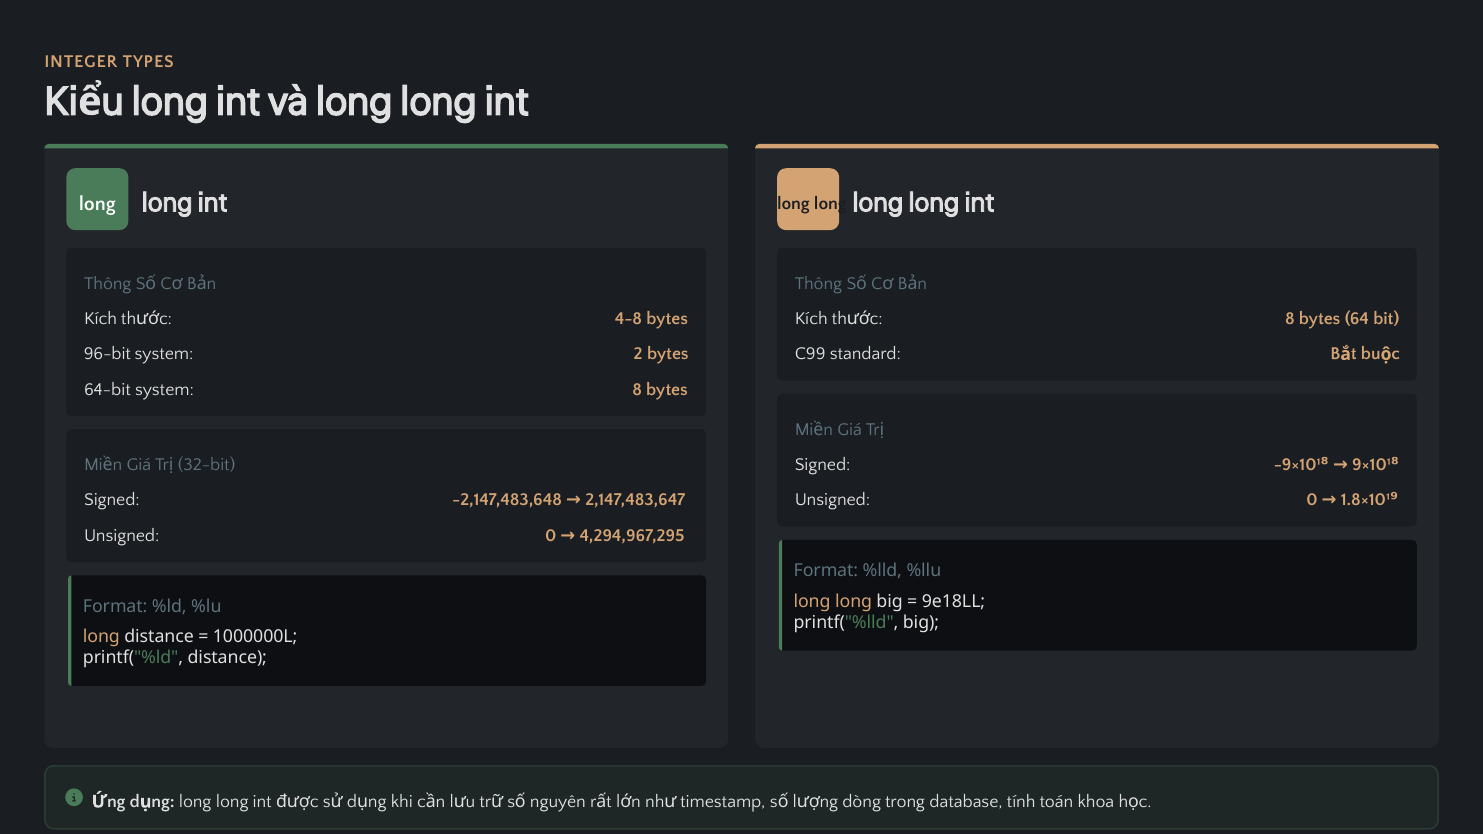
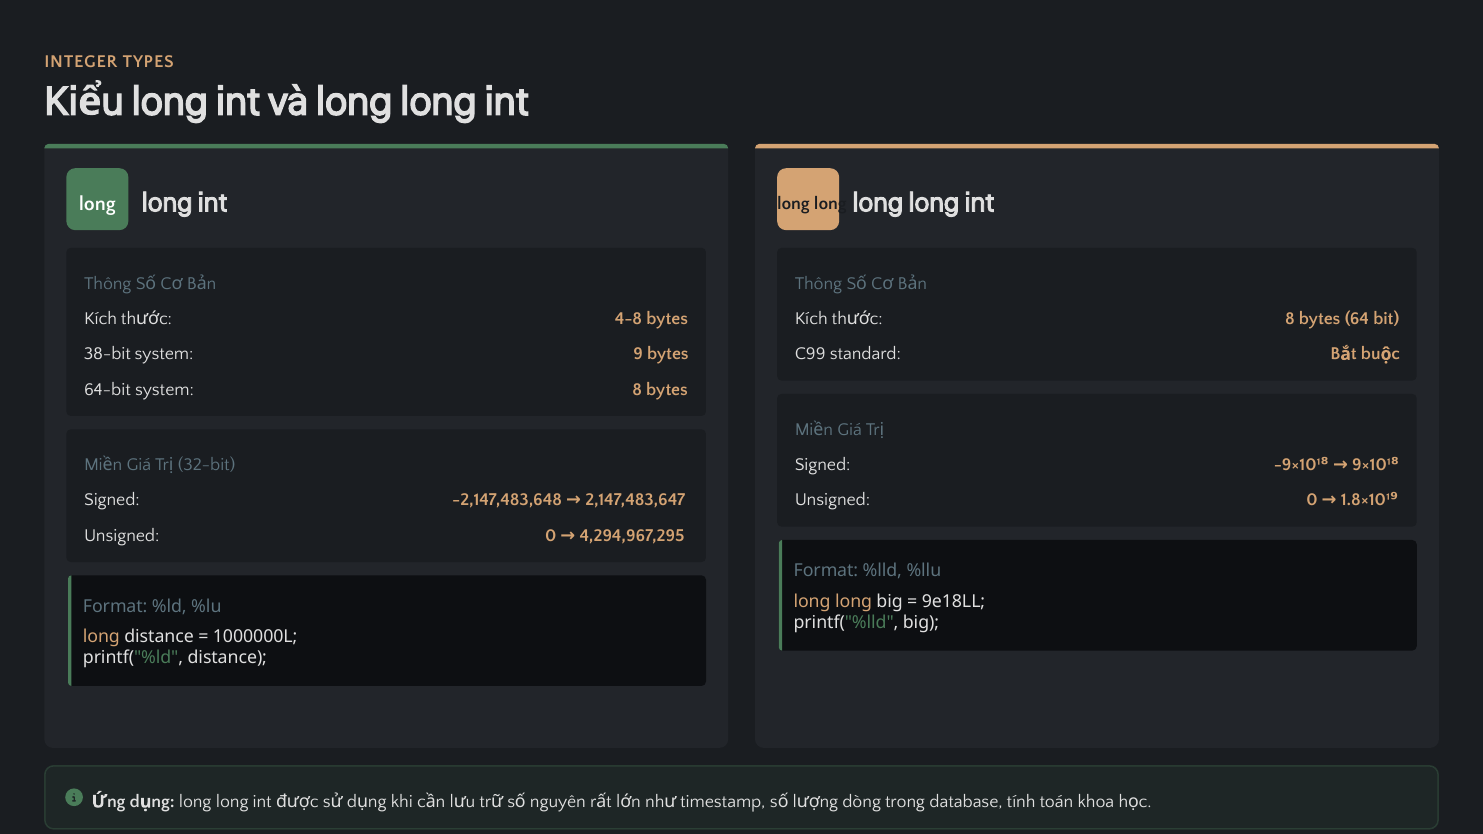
96-bit: 96-bit -> 38-bit
2: 2 -> 9
